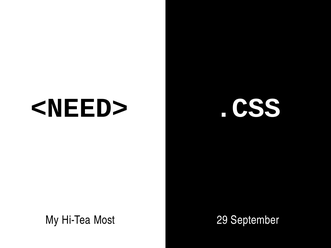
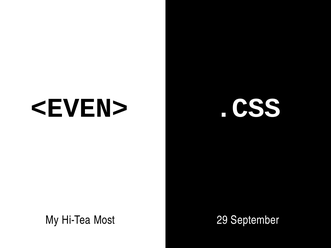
<NEED>: <NEED> -> <EVEN>
